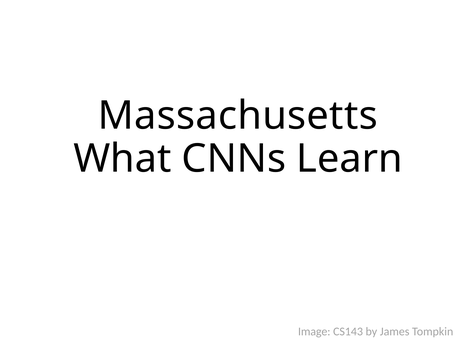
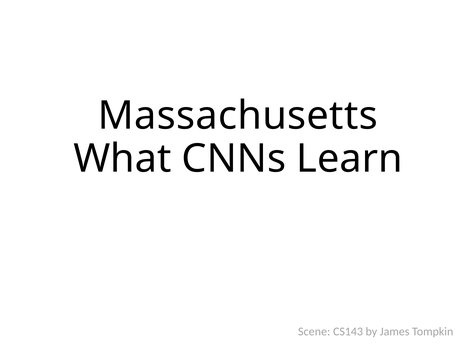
Image: Image -> Scene
